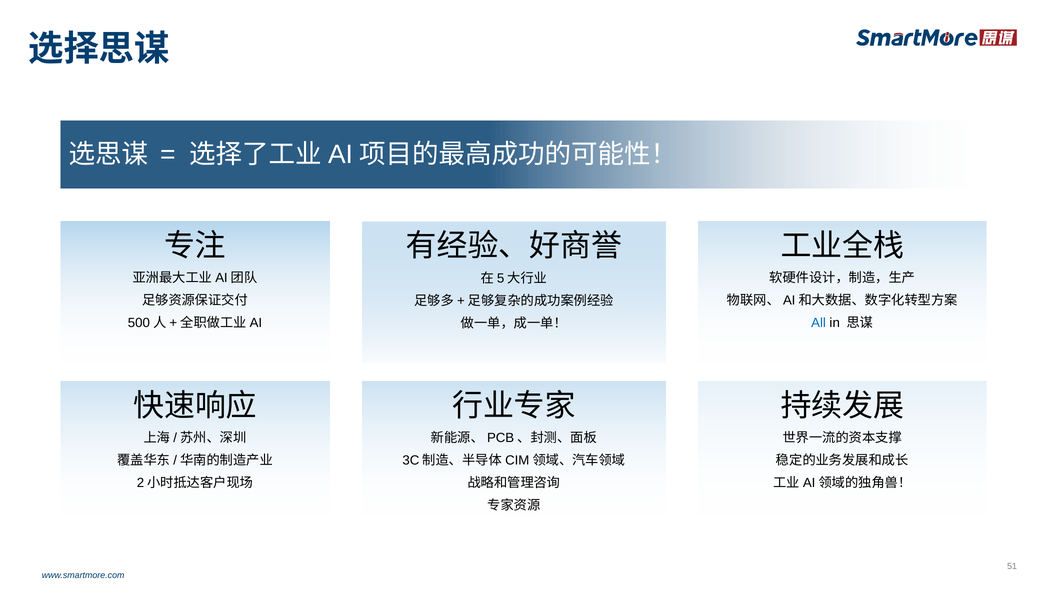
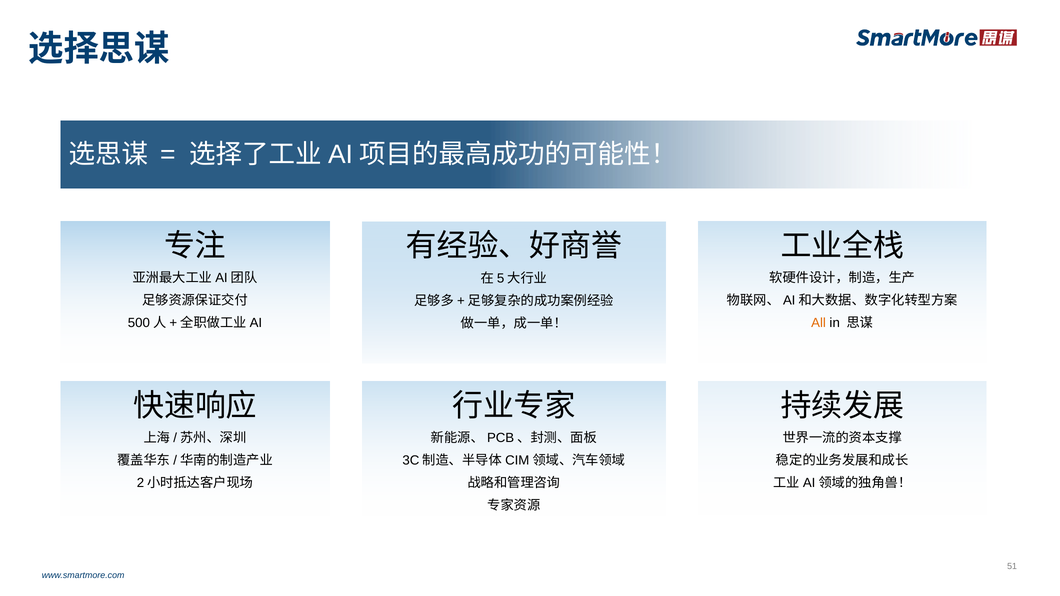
All colour: blue -> orange
